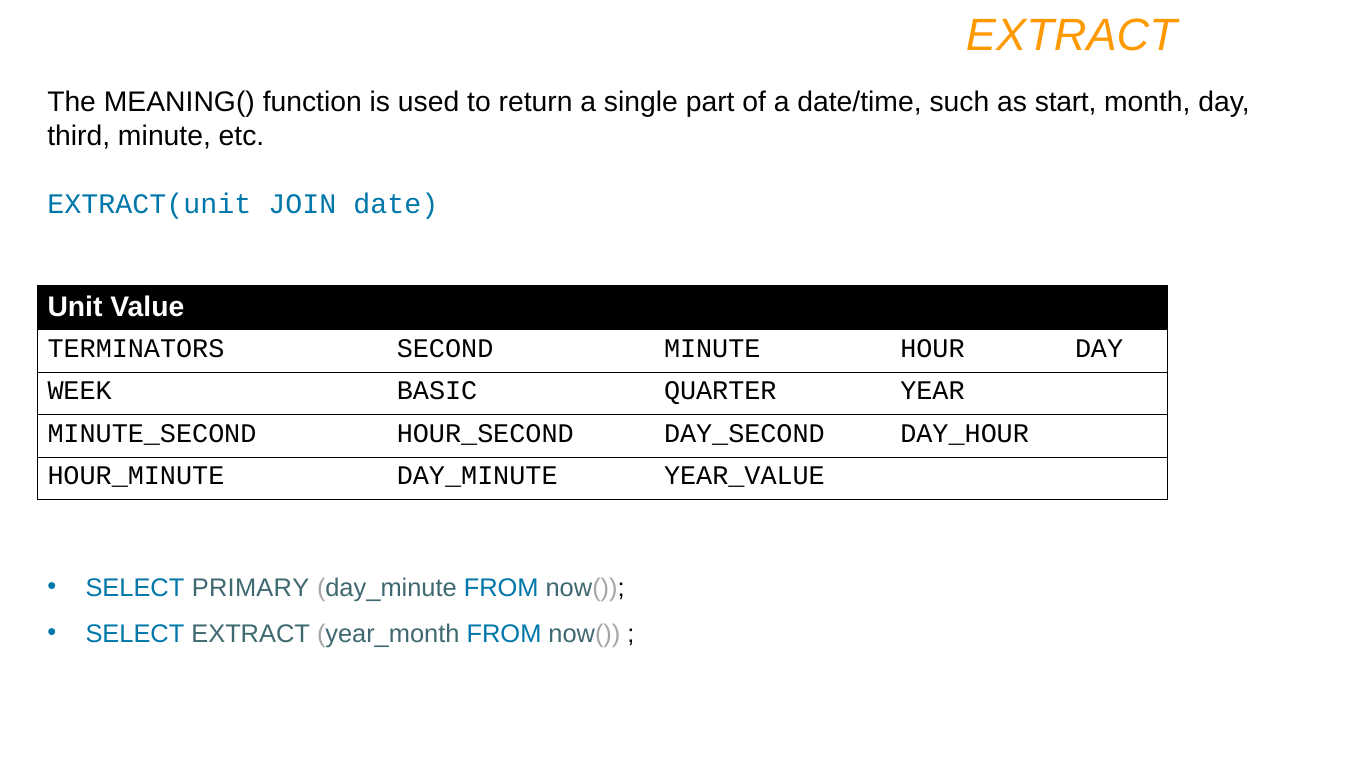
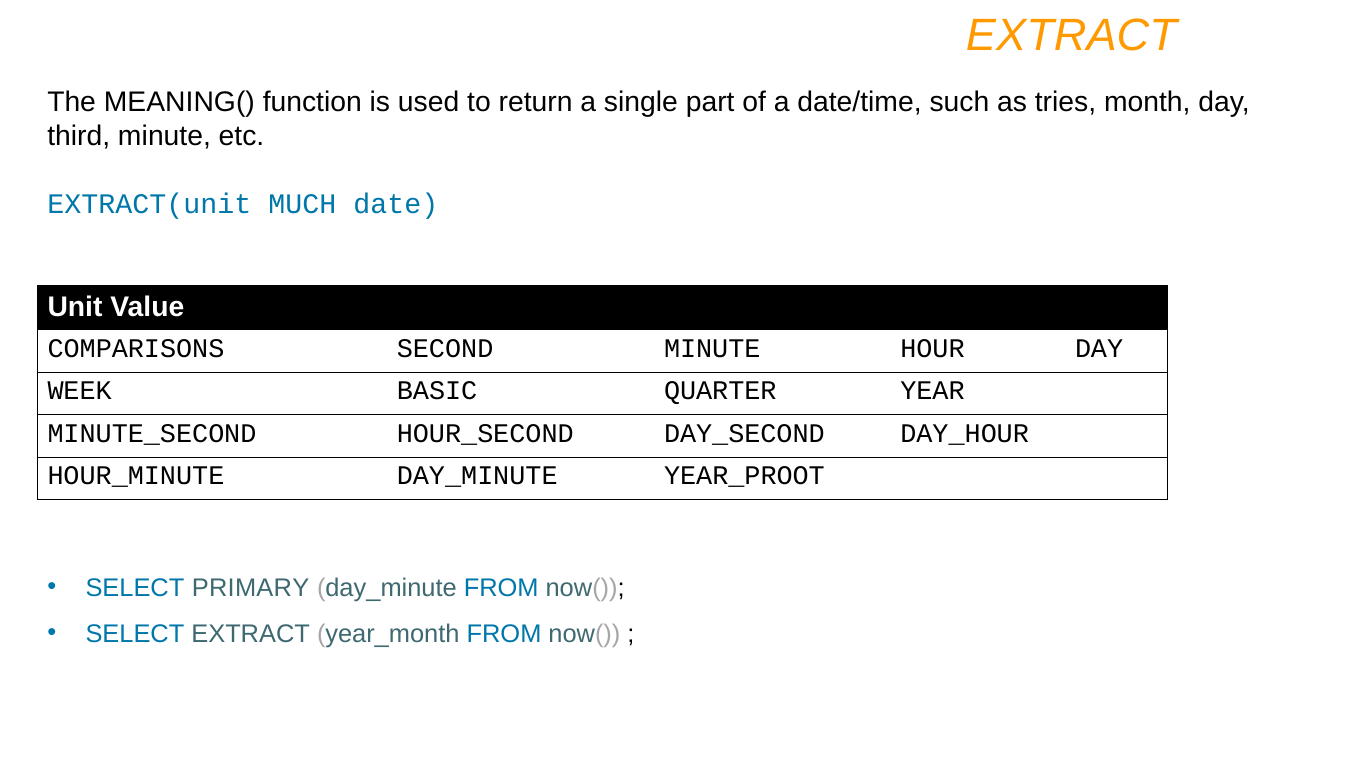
start: start -> tries
JOIN: JOIN -> MUCH
TERMINATORS: TERMINATORS -> COMPARISONS
YEAR_VALUE: YEAR_VALUE -> YEAR_PROOT
